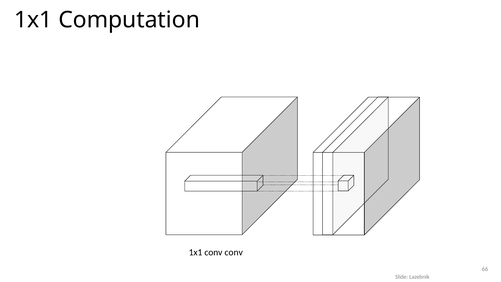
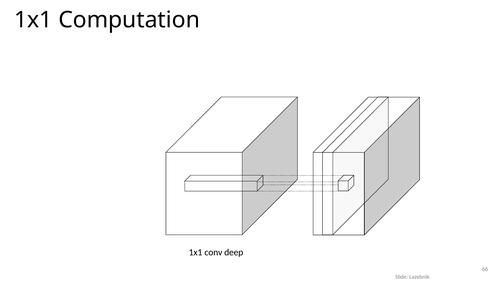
conv conv: conv -> deep
